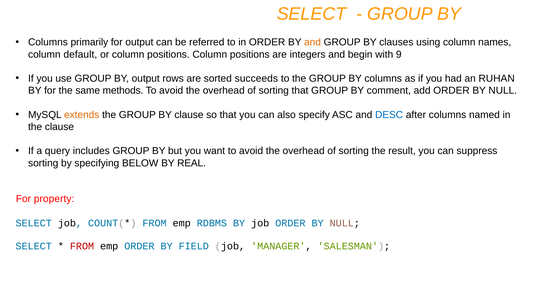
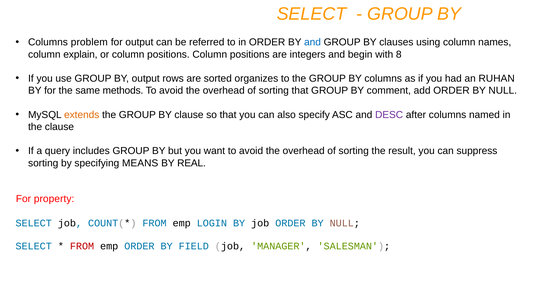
primarily: primarily -> problem
and at (312, 42) colour: orange -> blue
default: default -> explain
9: 9 -> 8
succeeds: succeeds -> organizes
DESC colour: blue -> purple
BELOW: BELOW -> MEANS
RDBMS: RDBMS -> LOGIN
